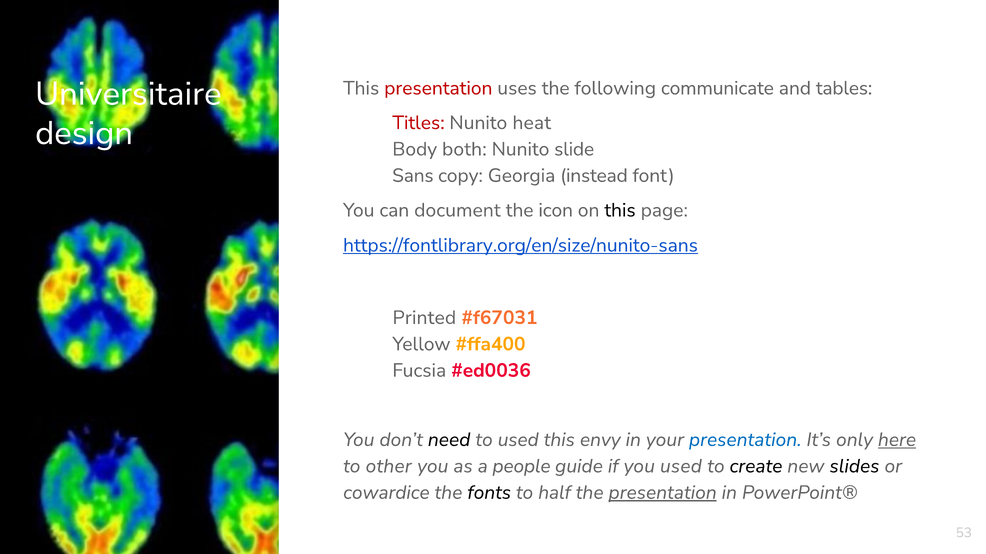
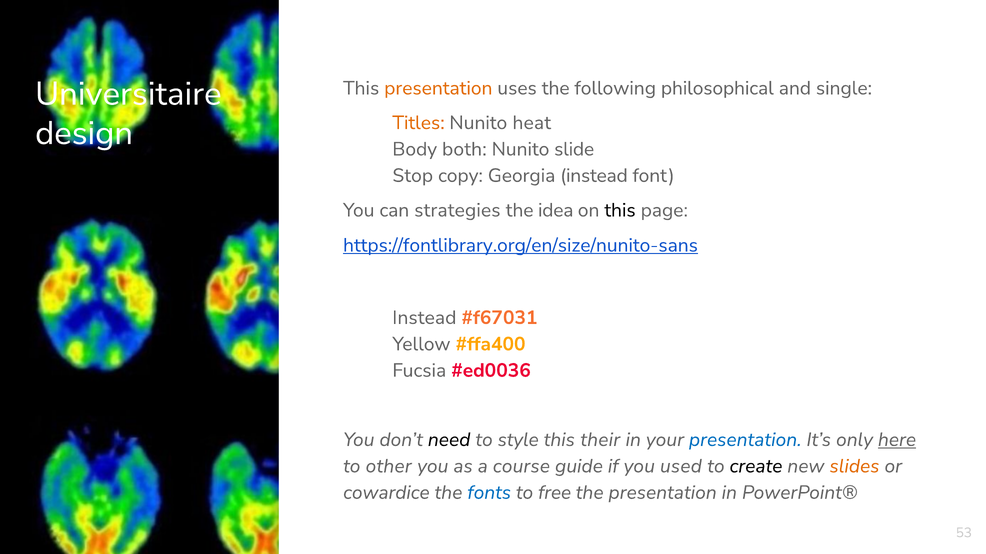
presentation at (438, 88) colour: red -> orange
communicate: communicate -> philosophical
tables: tables -> single
Titles colour: red -> orange
Sans: Sans -> Stop
document: document -> strategies
icon: icon -> idea
Printed at (424, 318): Printed -> Instead
to used: used -> style
envy: envy -> their
people: people -> course
slides colour: black -> orange
fonts colour: black -> blue
half: half -> free
presentation at (663, 493) underline: present -> none
